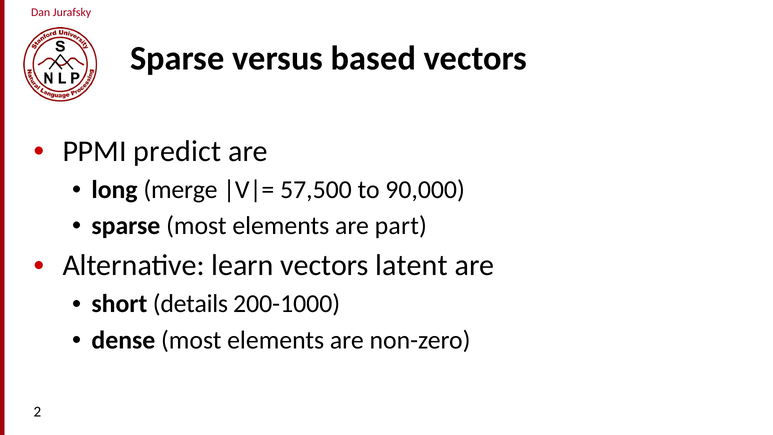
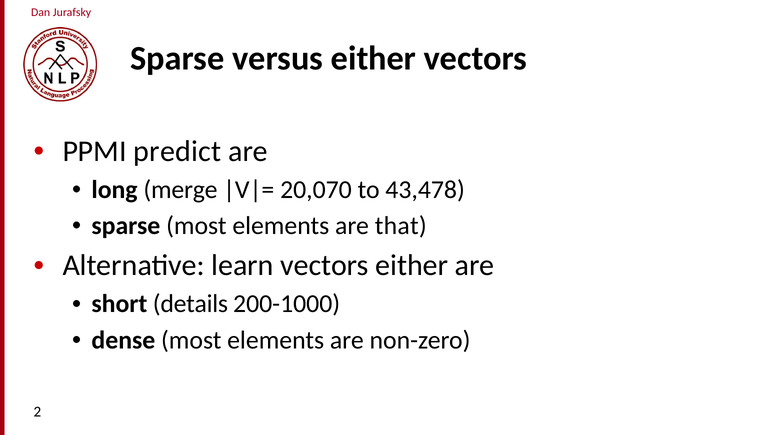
versus based: based -> either
57,500: 57,500 -> 20,070
90,000: 90,000 -> 43,478
part: part -> that
vectors latent: latent -> either
